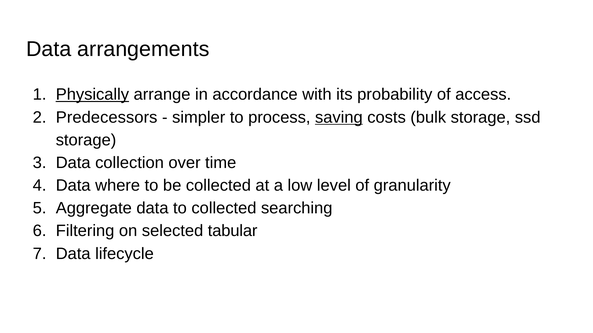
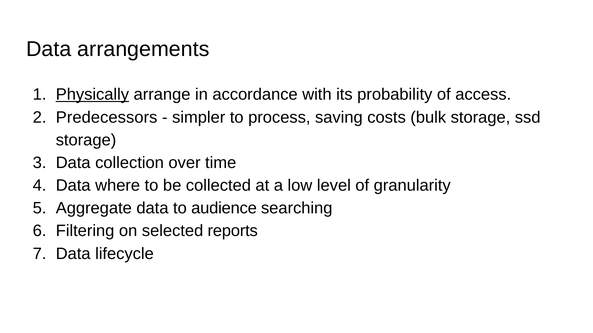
saving underline: present -> none
to collected: collected -> audience
tabular: tabular -> reports
